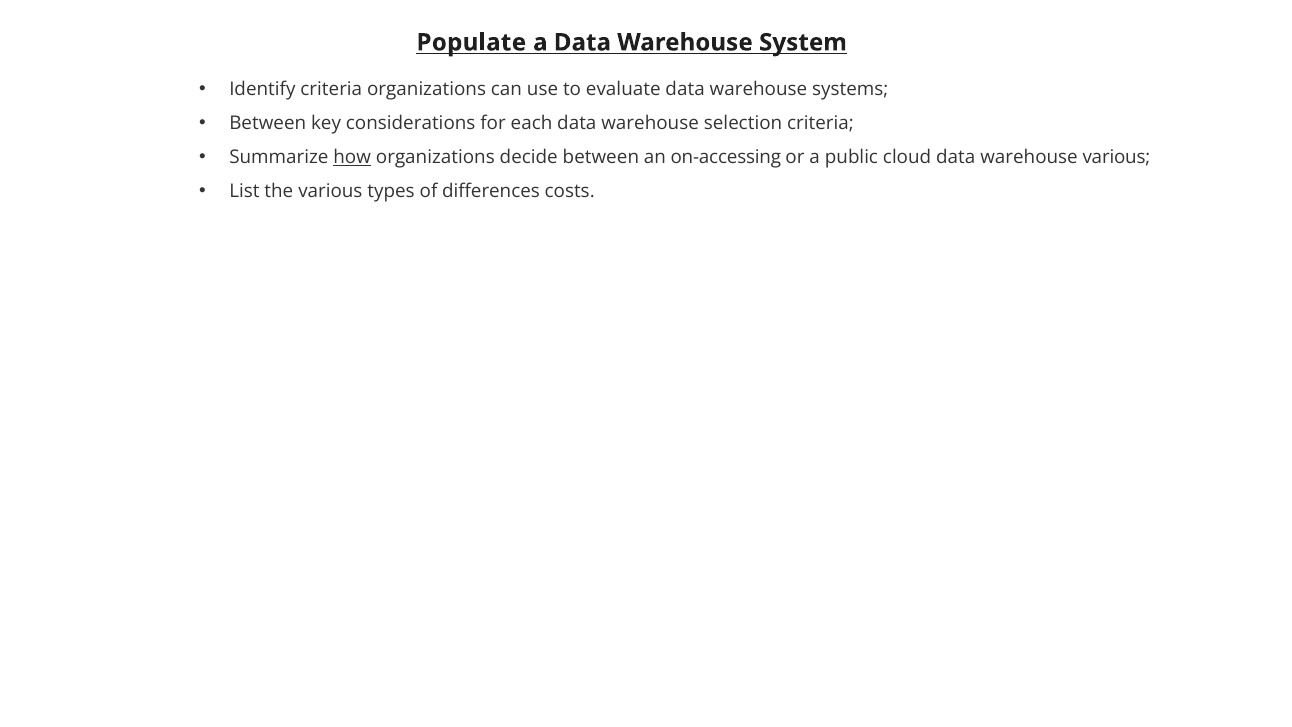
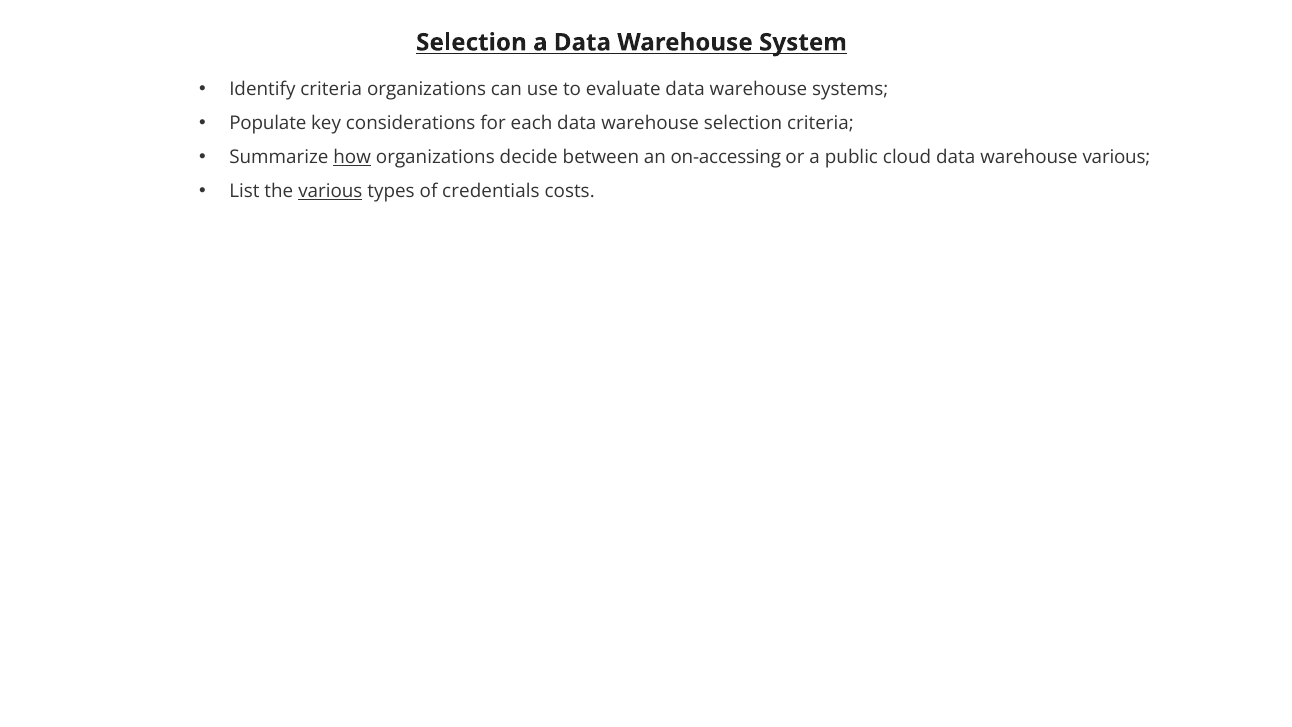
Populate at (471, 42): Populate -> Selection
Between at (268, 123): Between -> Populate
various at (330, 191) underline: none -> present
differences: differences -> credentials
